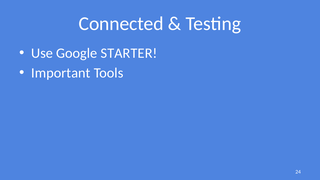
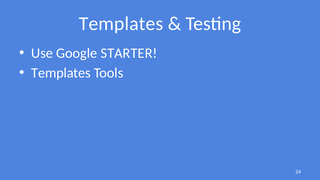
Connected at (121, 24): Connected -> Templates
Important at (61, 73): Important -> Templates
